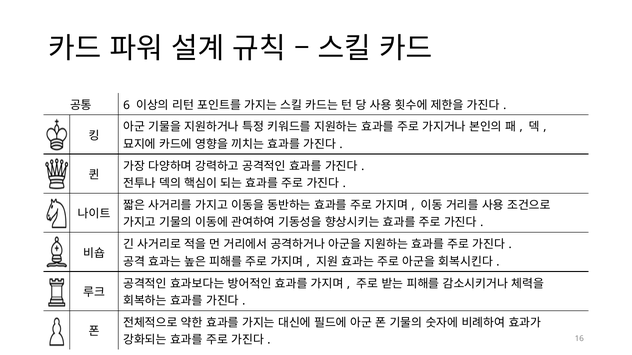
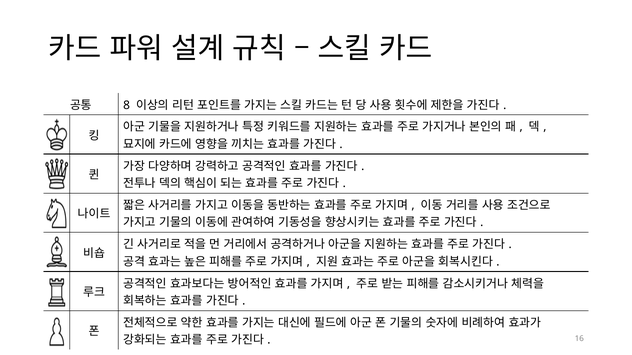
6: 6 -> 8
